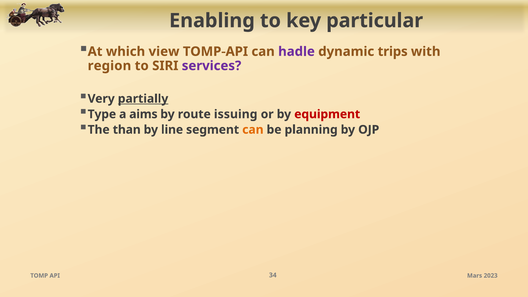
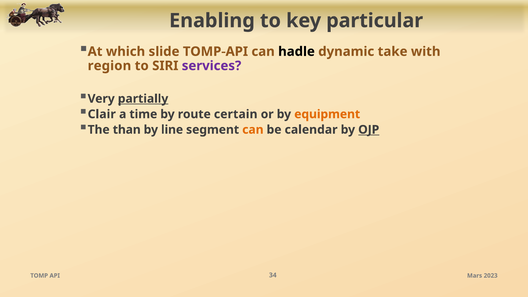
view: view -> slide
hadle colour: purple -> black
trips: trips -> take
Type: Type -> Clair
aims: aims -> time
issuing: issuing -> certain
equipment colour: red -> orange
planning: planning -> calendar
OJP underline: none -> present
